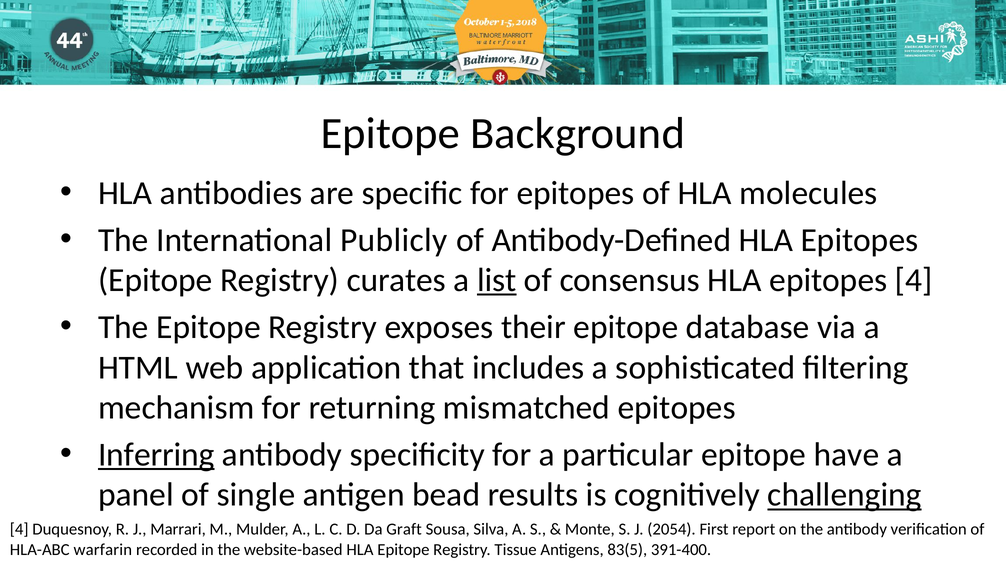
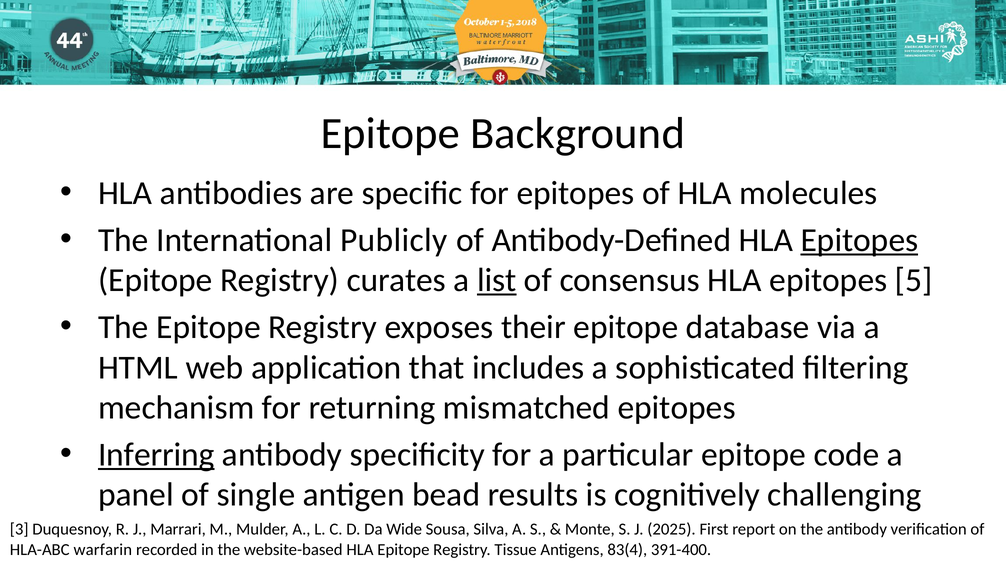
Epitopes at (859, 240) underline: none -> present
epitopes 4: 4 -> 5
have: have -> code
challenging underline: present -> none
4 at (19, 529): 4 -> 3
Graft: Graft -> Wide
2054: 2054 -> 2025
83(5: 83(5 -> 83(4
